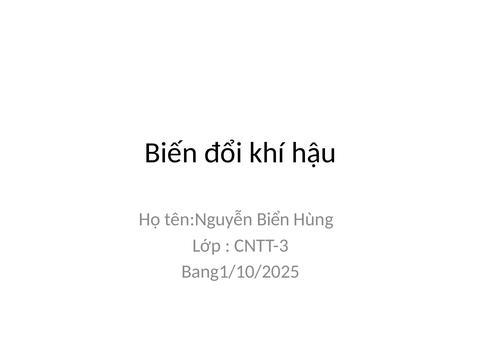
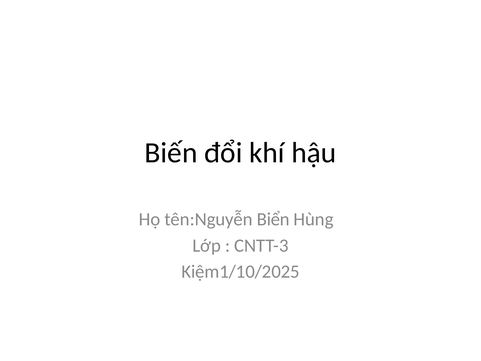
Bang1/10/2025: Bang1/10/2025 -> Kiệm1/10/2025
